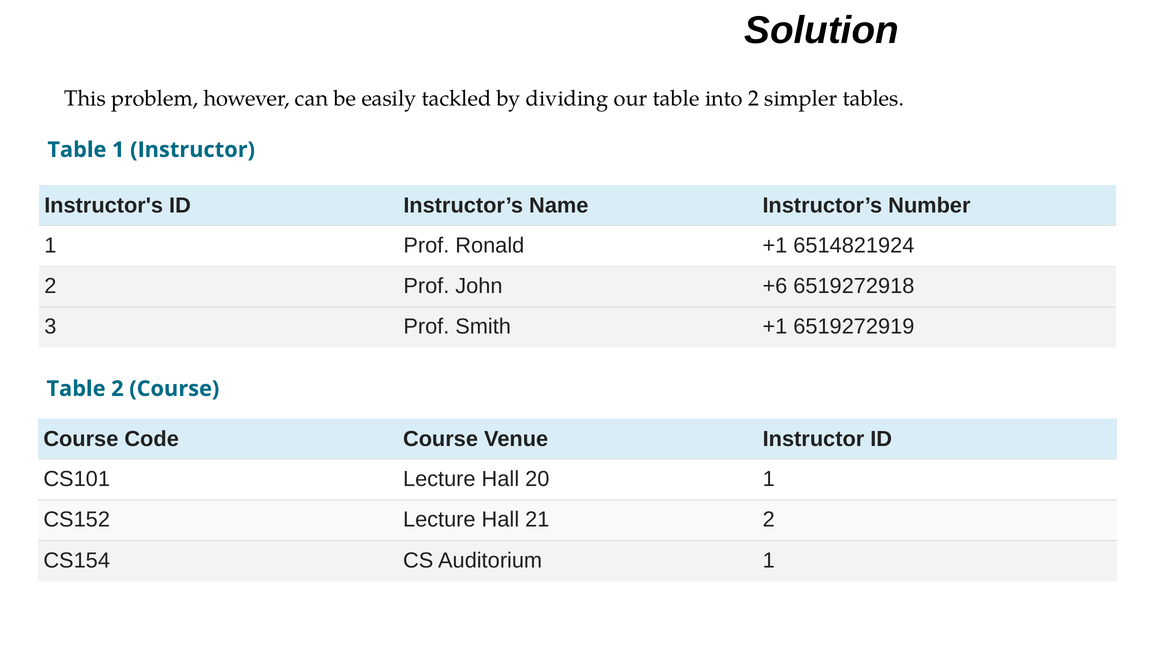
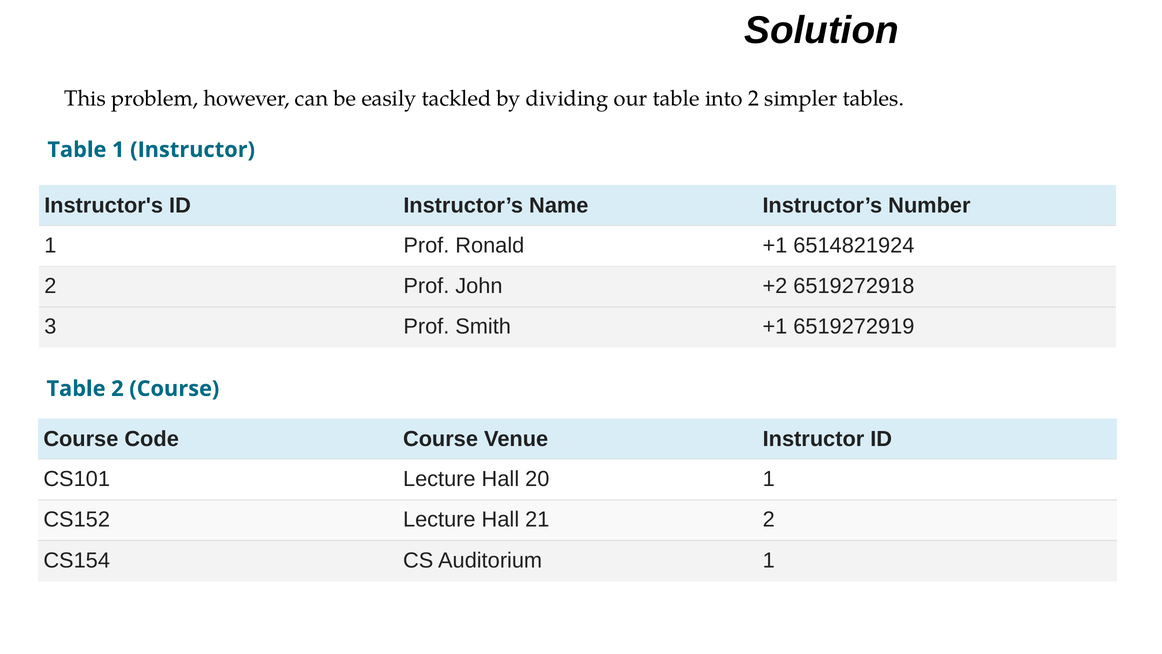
+6: +6 -> +2
